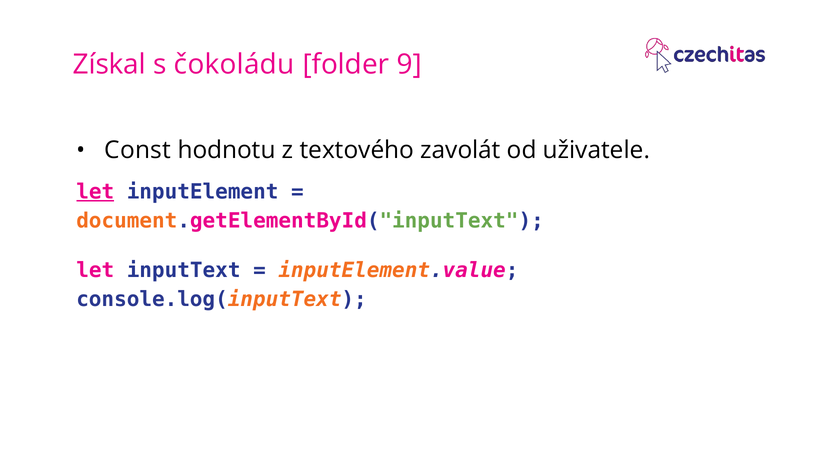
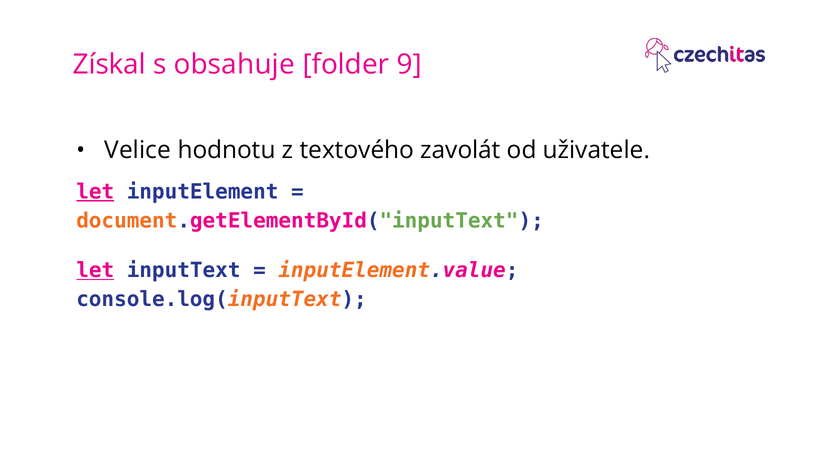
čokoládu: čokoládu -> obsahuje
Const: Const -> Velice
let at (95, 271) underline: none -> present
